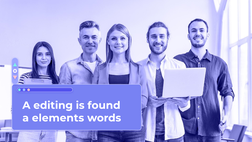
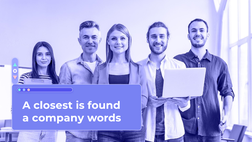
editing: editing -> closest
elements: elements -> company
